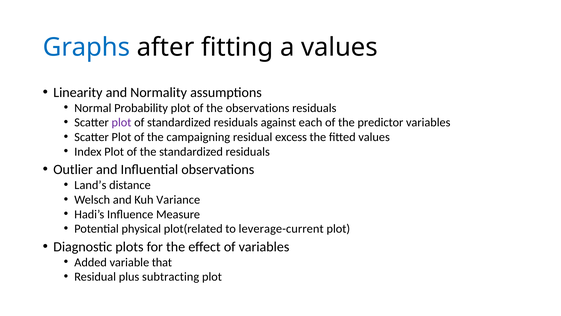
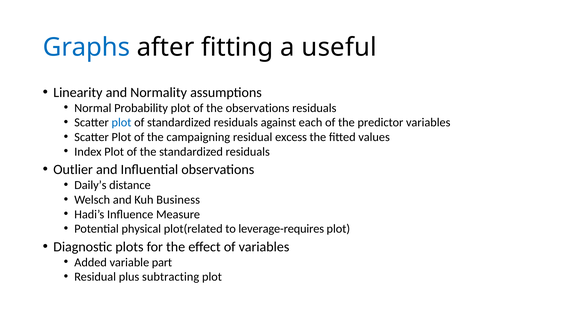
a values: values -> useful
plot at (121, 122) colour: purple -> blue
Land’s: Land’s -> Daily’s
Variance: Variance -> Business
leverage-current: leverage-current -> leverage-requires
that: that -> part
